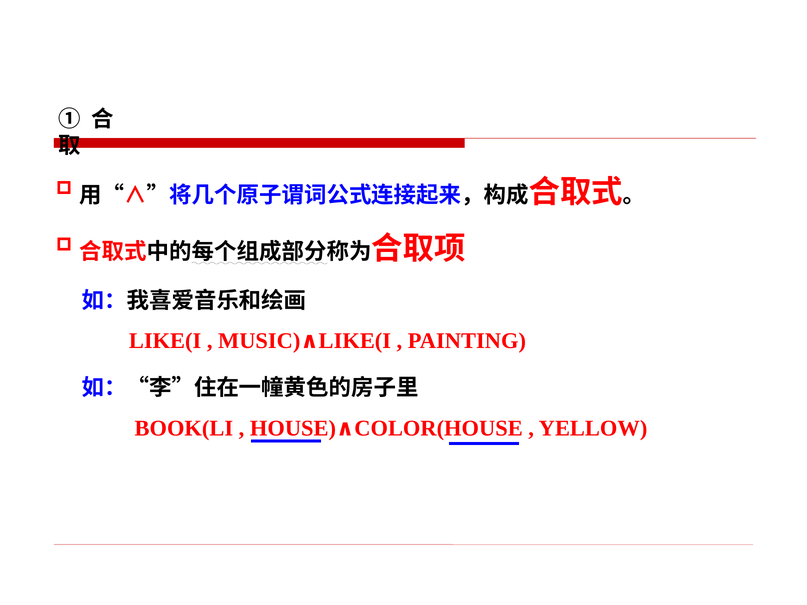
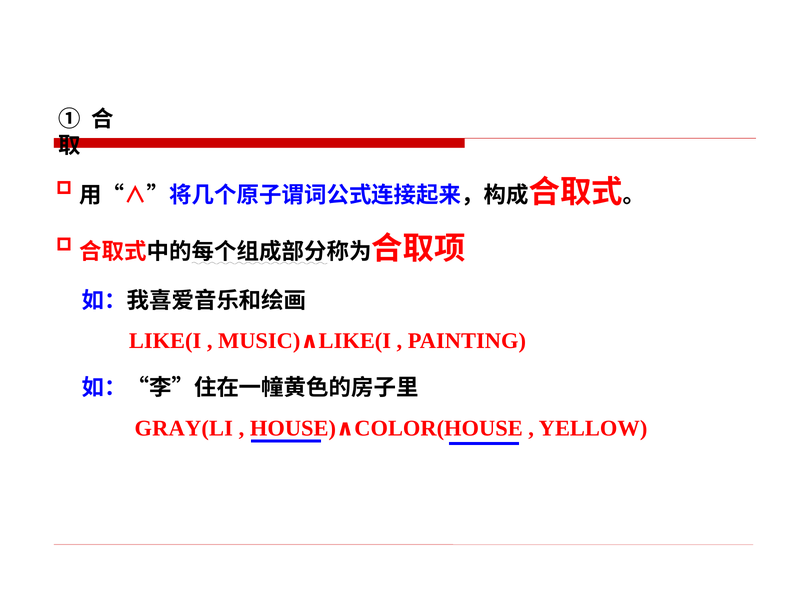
BOOK(LI: BOOK(LI -> GRAY(LI
